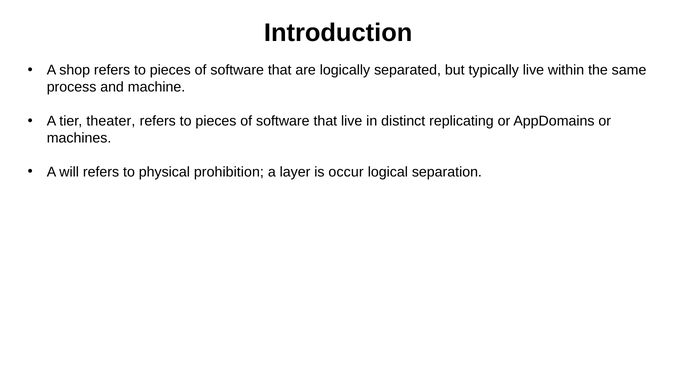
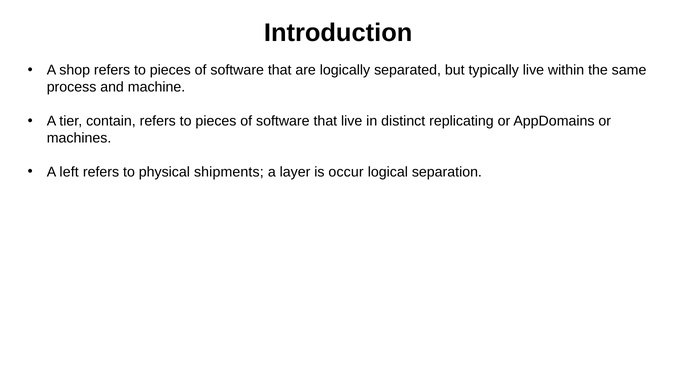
theater: theater -> contain
will: will -> left
prohibition: prohibition -> shipments
